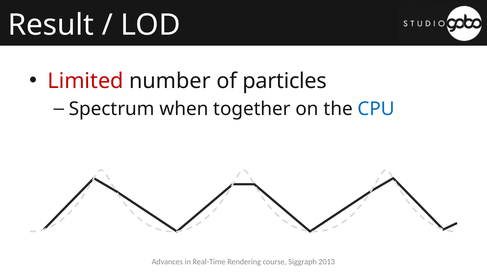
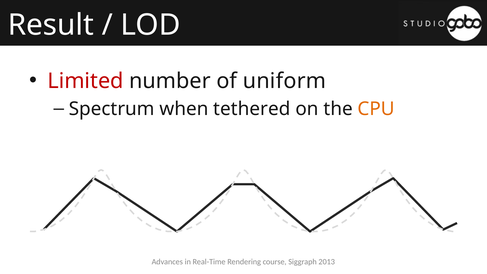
particles: particles -> uniform
together: together -> tethered
CPU colour: blue -> orange
